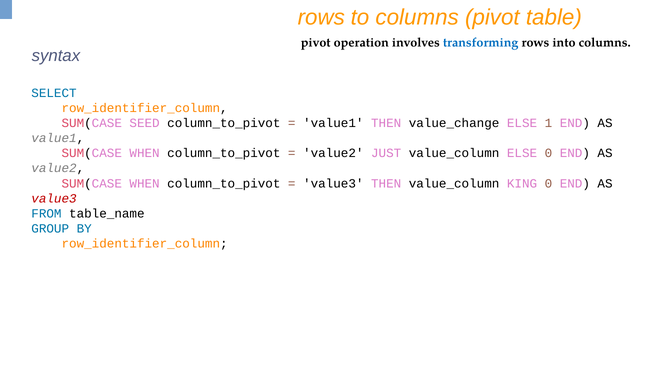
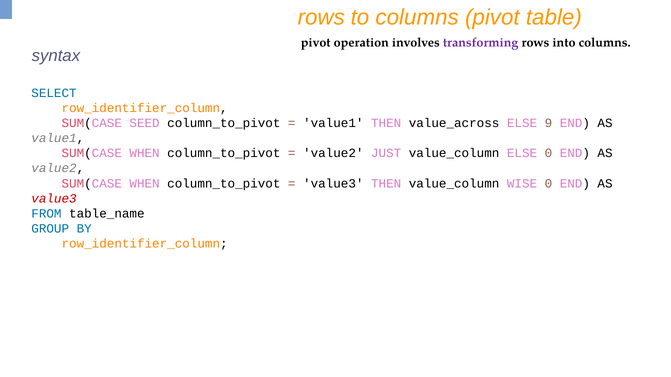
transforming colour: blue -> purple
value_change: value_change -> value_across
1: 1 -> 9
KING: KING -> WISE
